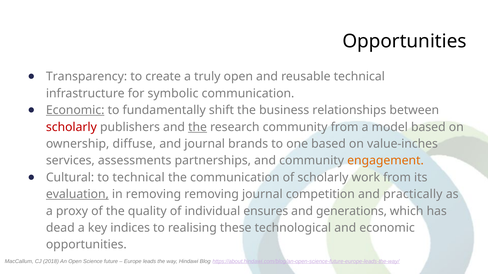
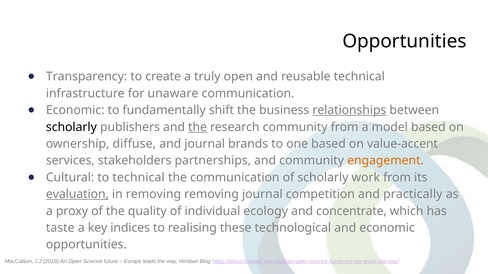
symbolic: symbolic -> unaware
Economic at (75, 110) underline: present -> none
relationships underline: none -> present
scholarly at (71, 127) colour: red -> black
value-inches: value-inches -> value-accent
assessments: assessments -> stakeholders
ensures: ensures -> ecology
generations: generations -> concentrate
dead: dead -> taste
